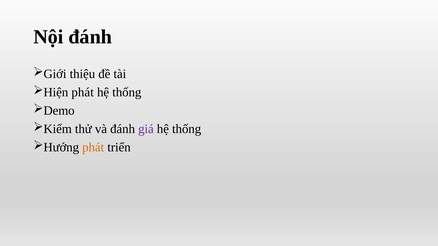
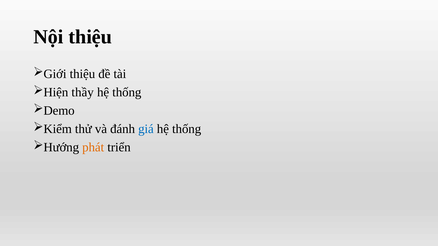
Nội đánh: đánh -> thiệu
phát at (83, 92): phát -> thầy
giá colour: purple -> blue
